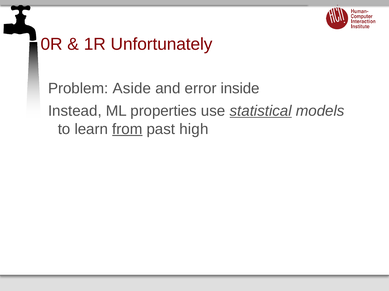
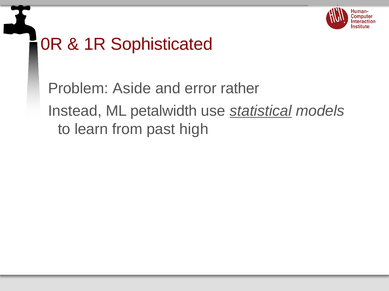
Unfortunately: Unfortunately -> Sophisticated
inside: inside -> rather
properties: properties -> petalwidth
from underline: present -> none
